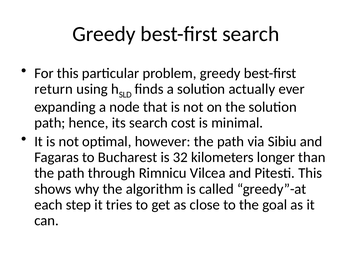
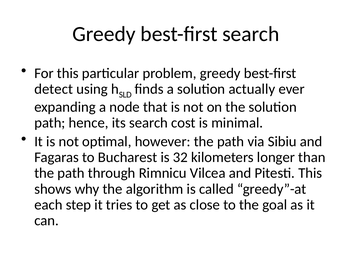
return: return -> detect
